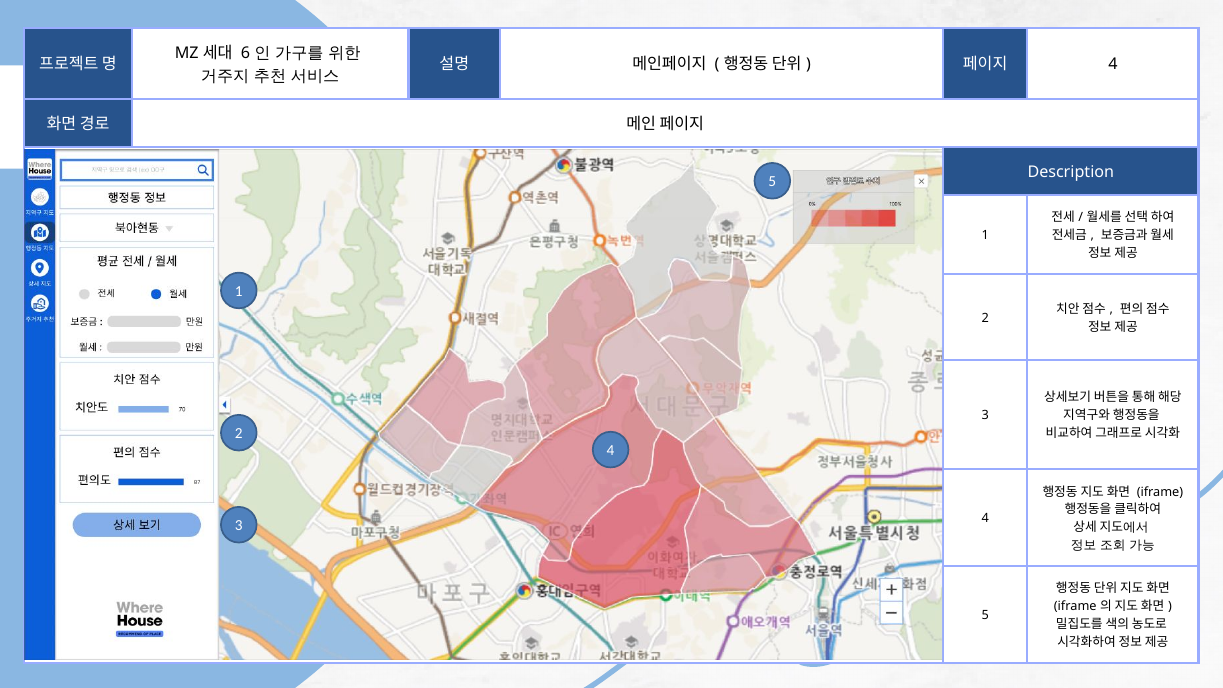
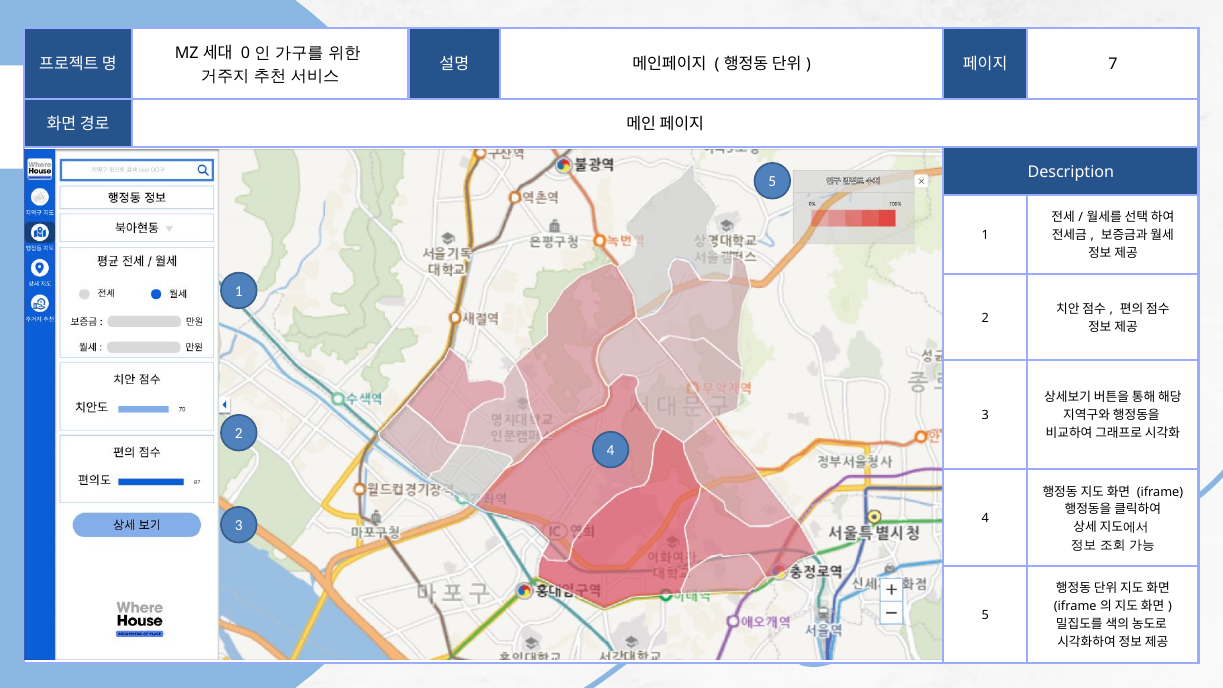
6: 6 -> 0
4 at (1113, 65): 4 -> 7
